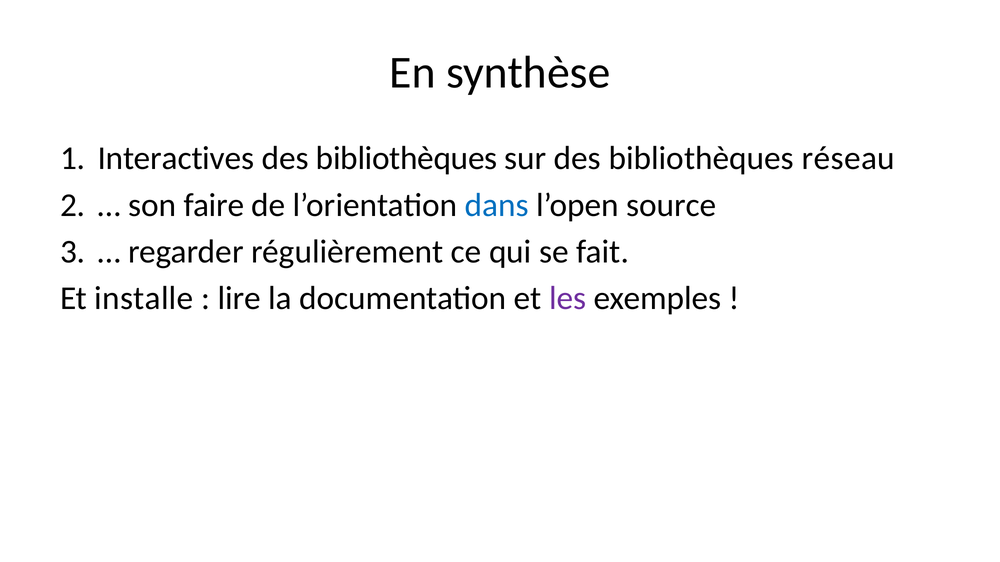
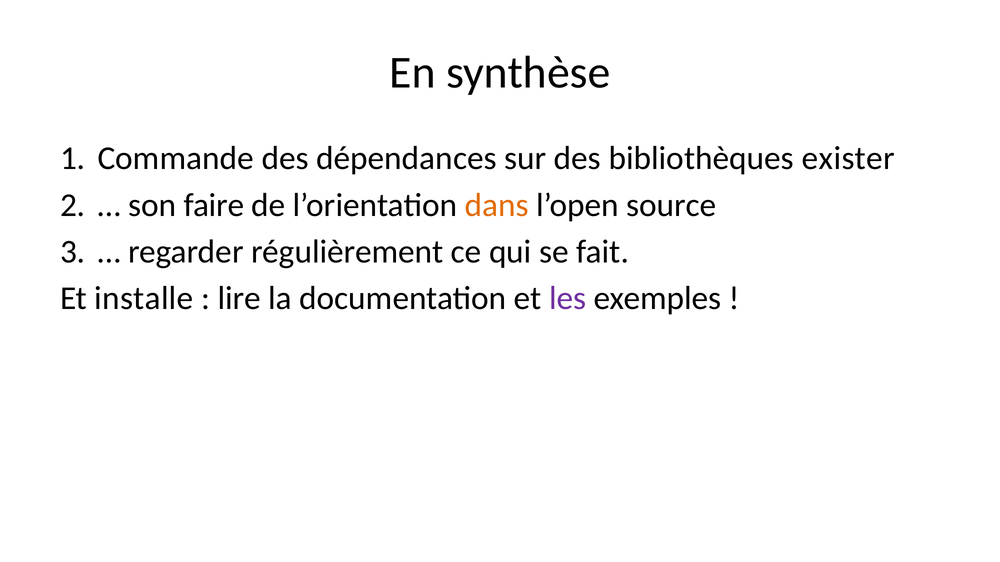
Interactives: Interactives -> Commande
bibliothèques at (407, 159): bibliothèques -> dépendances
réseau: réseau -> exister
dans colour: blue -> orange
